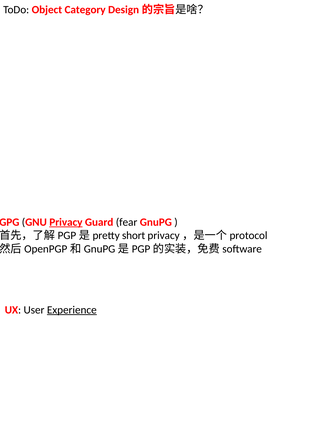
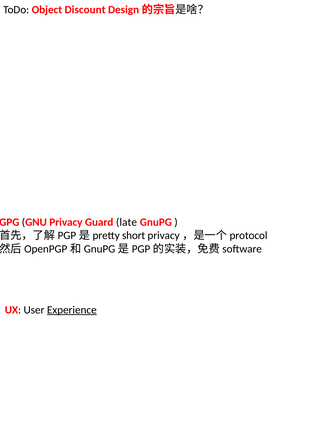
Category: Category -> Discount
Privacy underline: present -> none
fear: fear -> late
